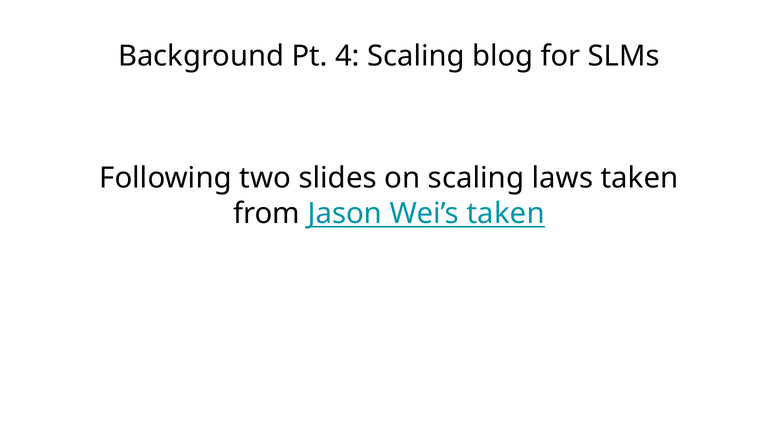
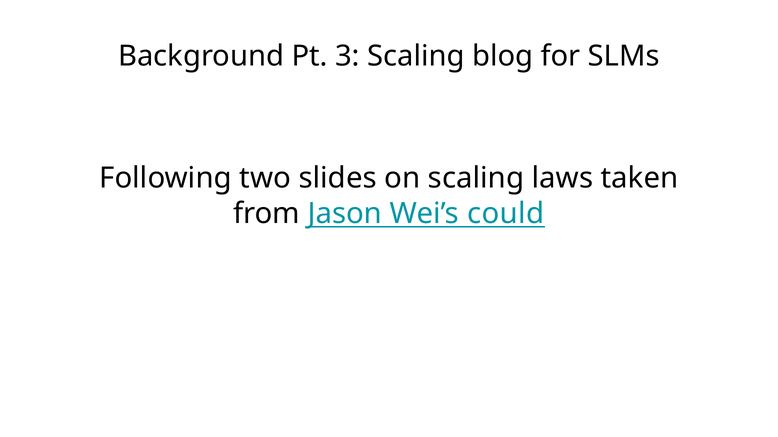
4: 4 -> 3
Wei’s taken: taken -> could
